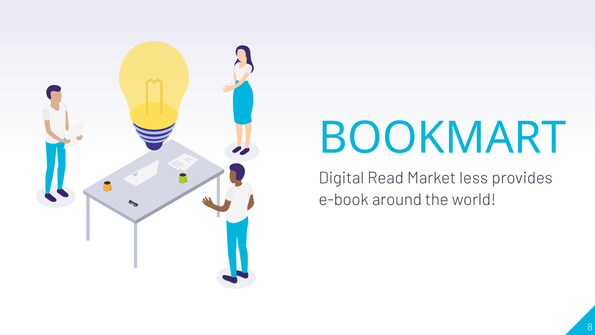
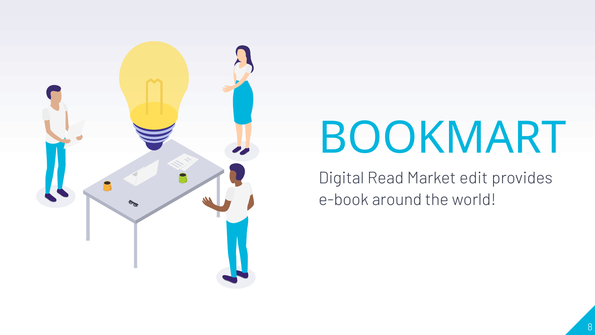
less: less -> edit
